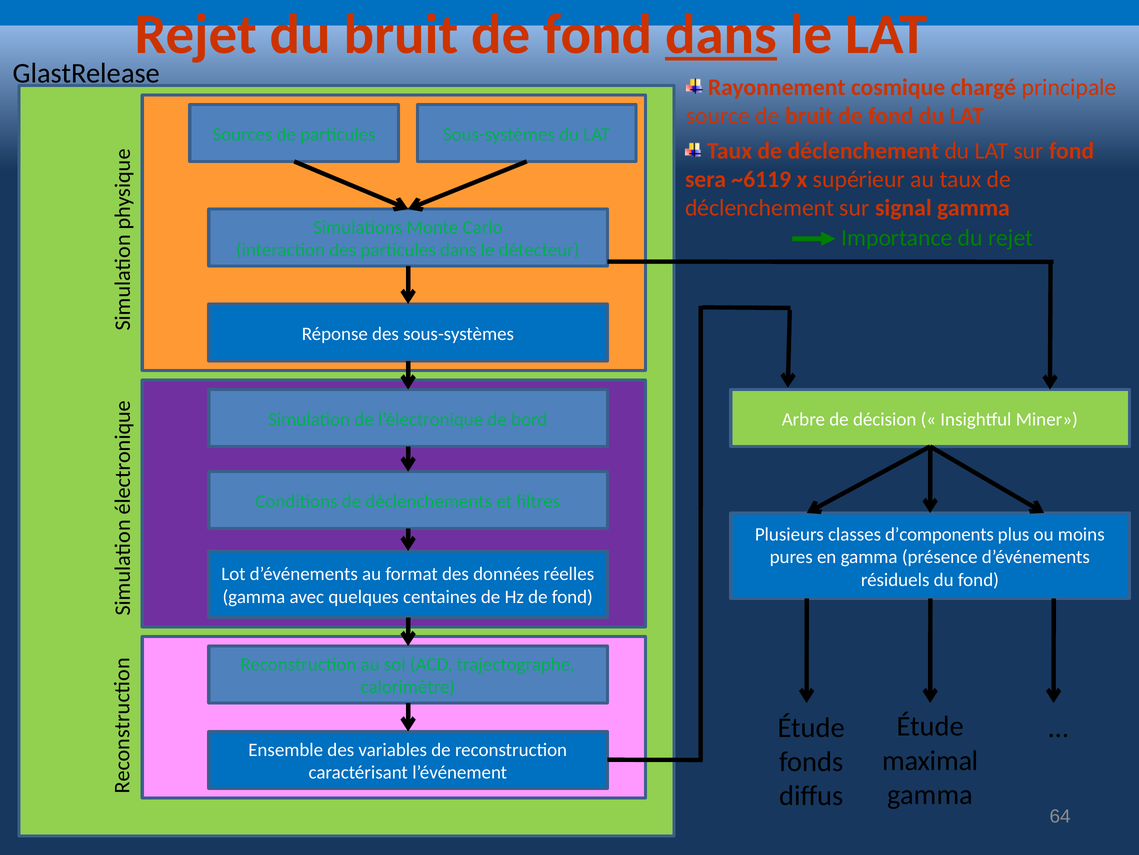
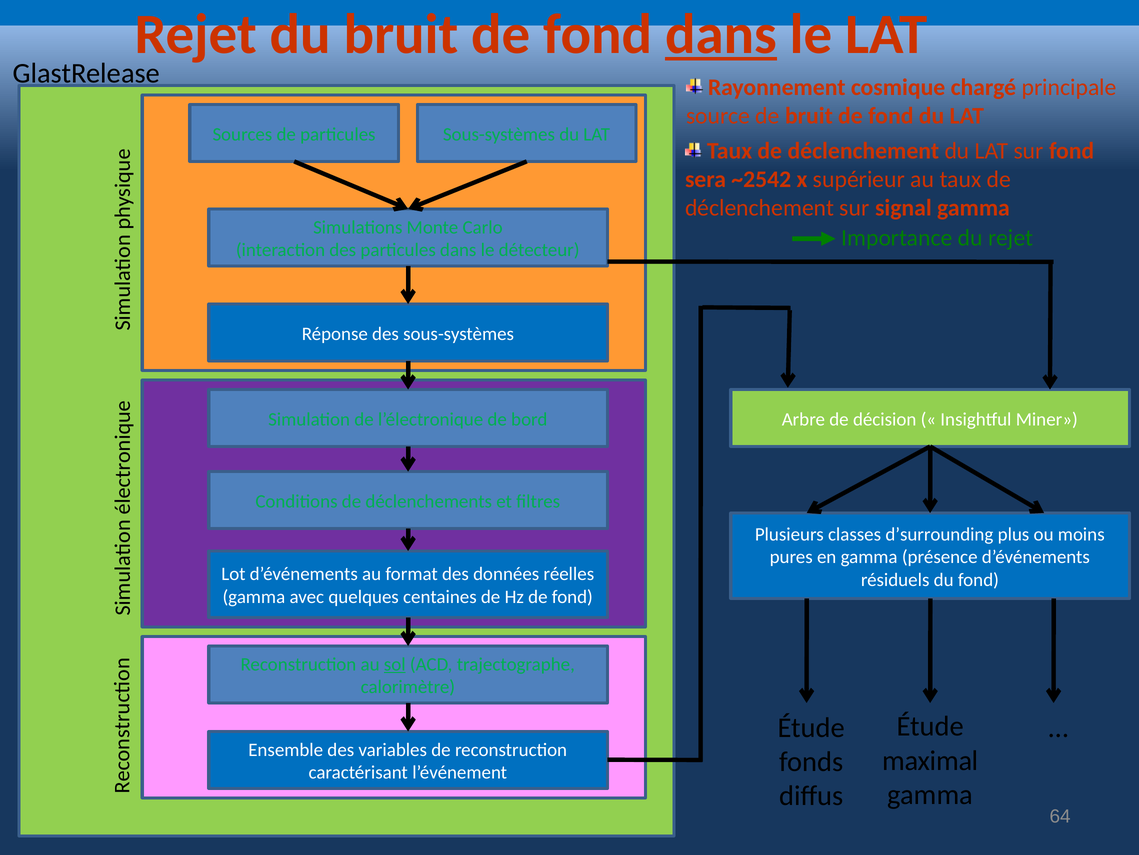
~6119: ~6119 -> ~2542
d’components: d’components -> d’surrounding
sol underline: none -> present
